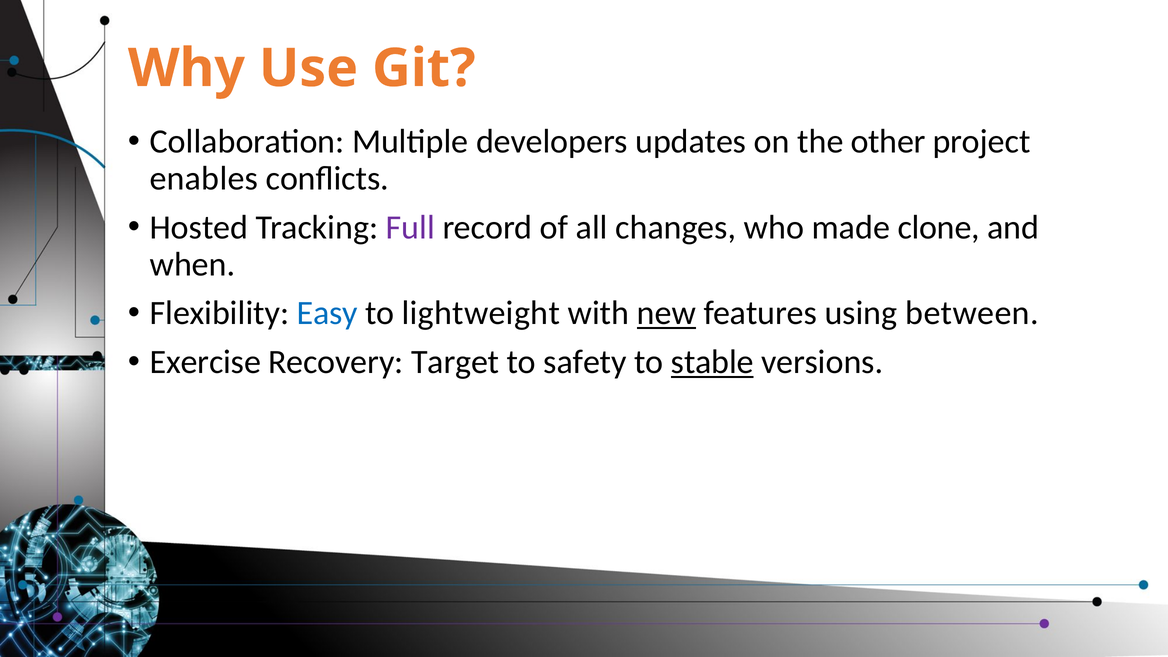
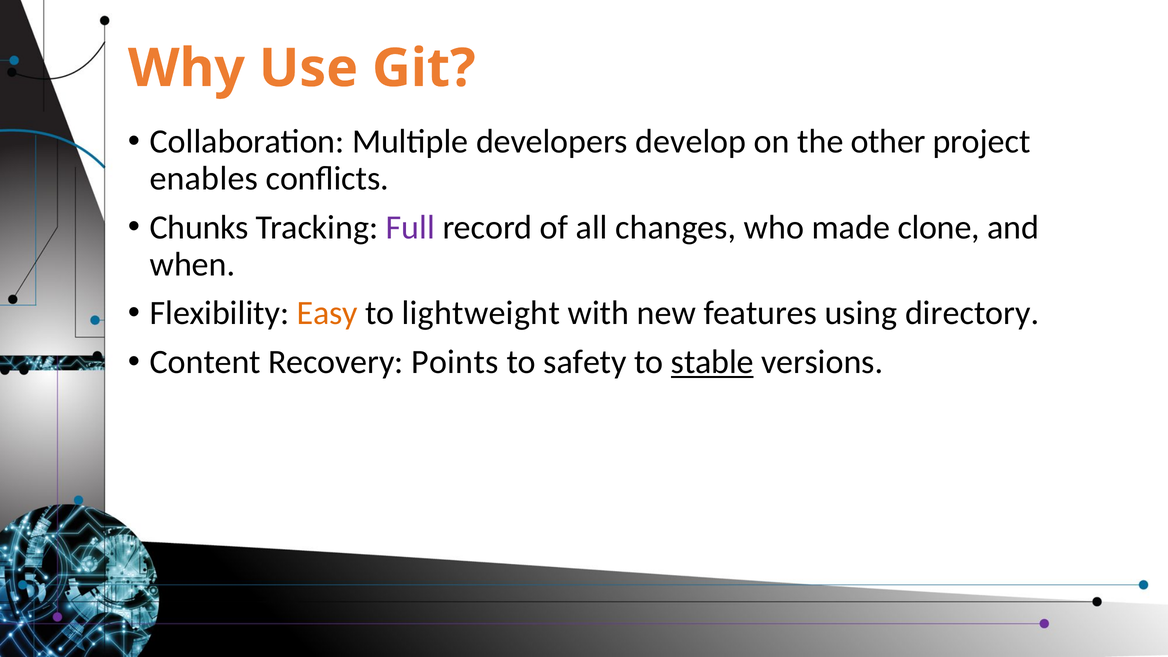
updates: updates -> develop
Hosted: Hosted -> Chunks
Easy colour: blue -> orange
new underline: present -> none
between: between -> directory
Exercise: Exercise -> Content
Target: Target -> Points
